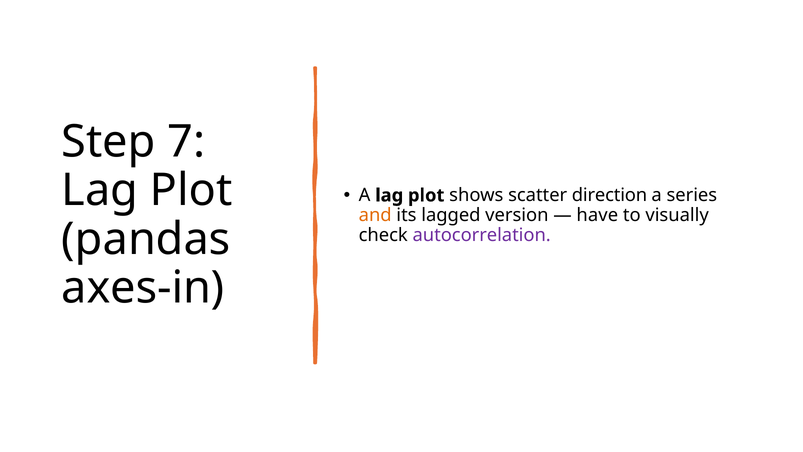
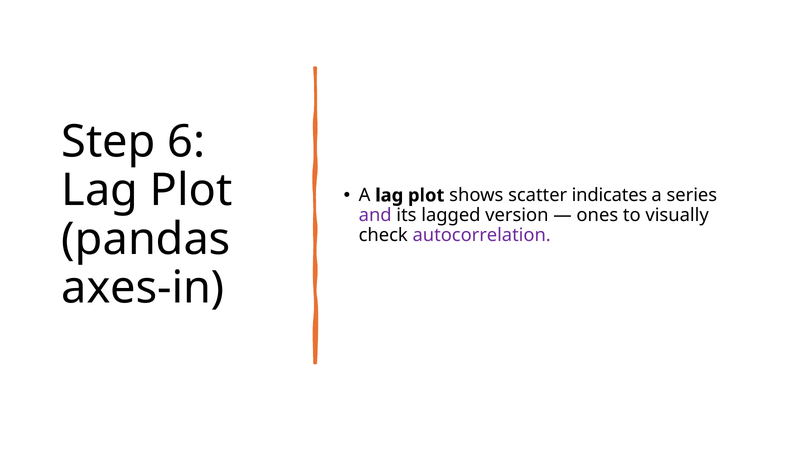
7: 7 -> 6
direction: direction -> indicates
and colour: orange -> purple
have: have -> ones
